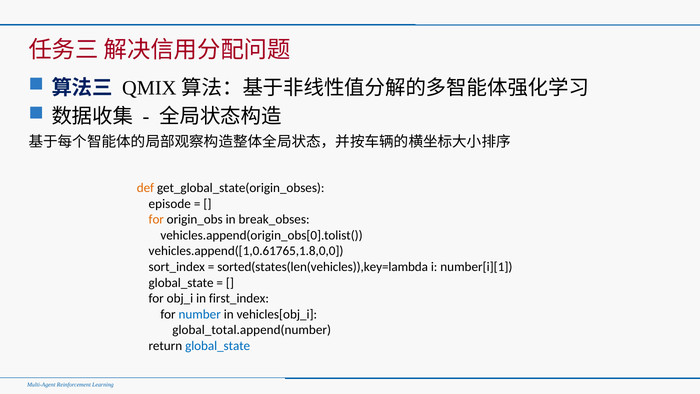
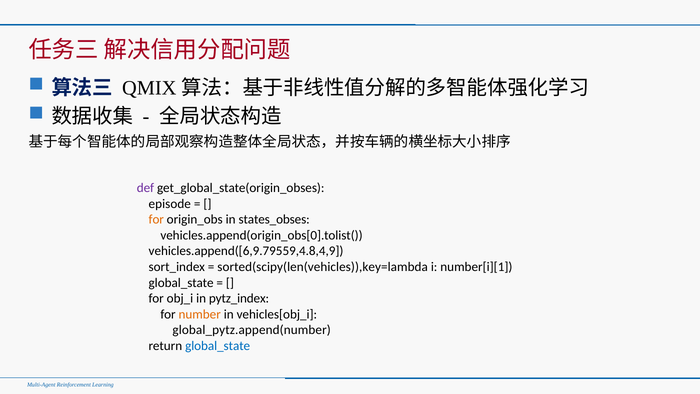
def colour: orange -> purple
break_obses: break_obses -> states_obses
vehicles.append([1,0.61765,1.8,0,0: vehicles.append([1,0.61765,1.8,0,0 -> vehicles.append([6,9.79559,4.8,4,9
sorted(states(len(vehicles)),key=lambda: sorted(states(len(vehicles)),key=lambda -> sorted(scipy(len(vehicles)),key=lambda
first_index: first_index -> pytz_index
number colour: blue -> orange
global_total.append(number: global_total.append(number -> global_pytz.append(number
